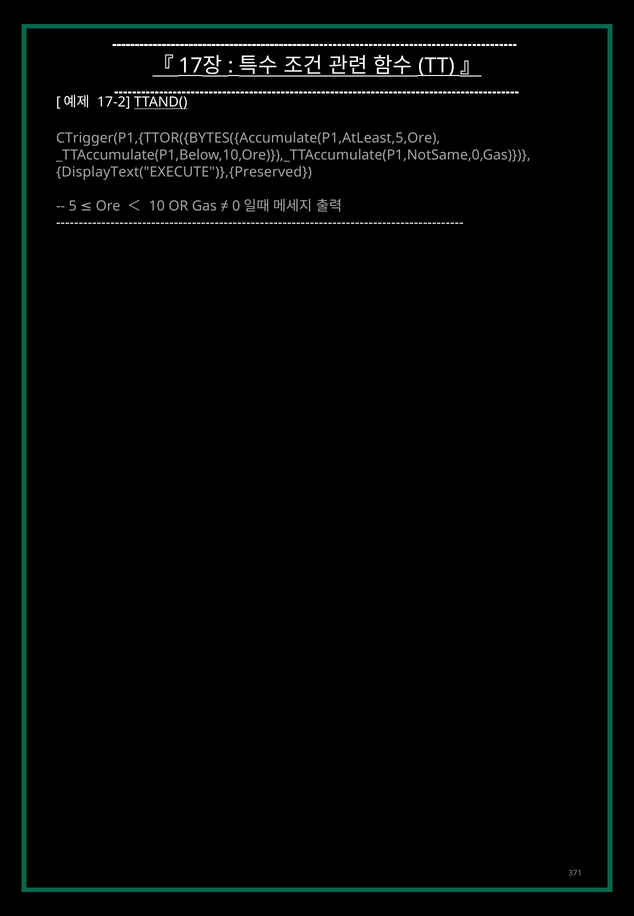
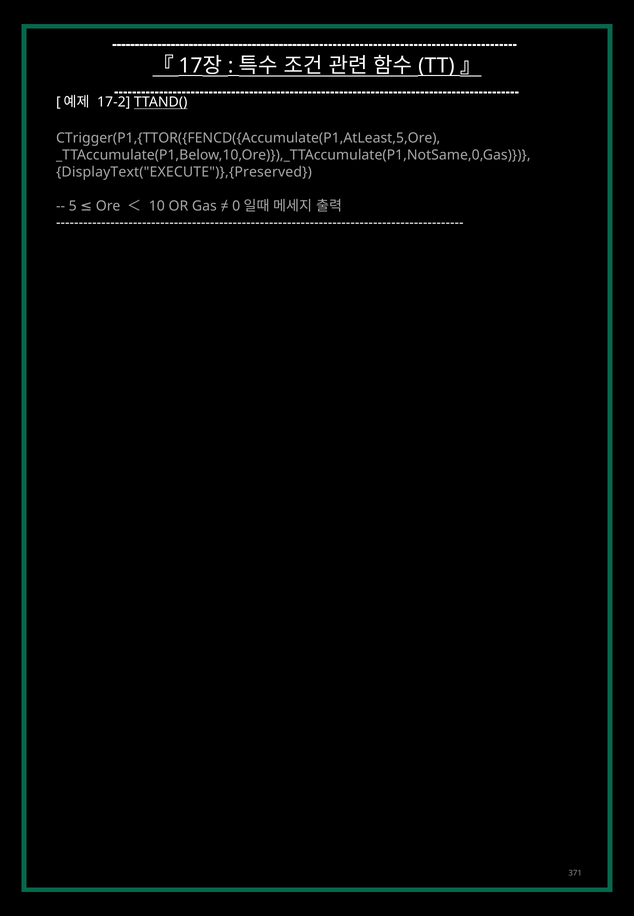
CTrigger(P1,{TTOR({BYTES({Accumulate(P1,AtLeast,5,Ore: CTrigger(P1,{TTOR({BYTES({Accumulate(P1,AtLeast,5,Ore -> CTrigger(P1,{TTOR({FENCD({Accumulate(P1,AtLeast,5,Ore
